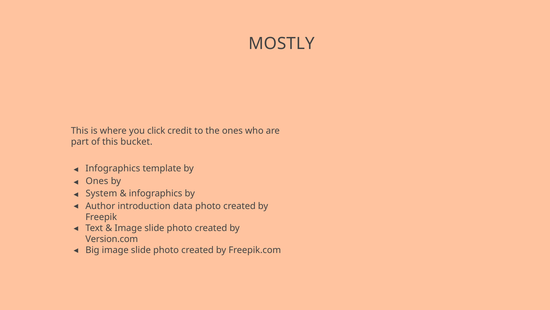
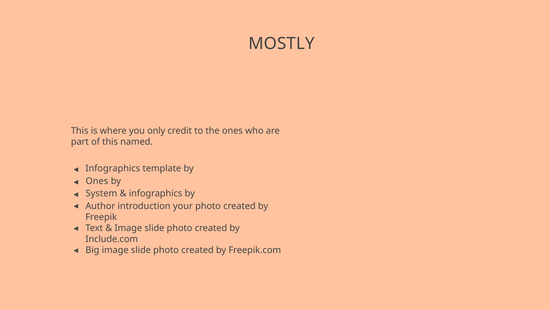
click: click -> only
bucket: bucket -> named
data: data -> your
Version.com: Version.com -> Include.com
